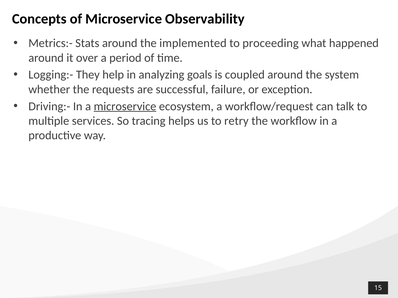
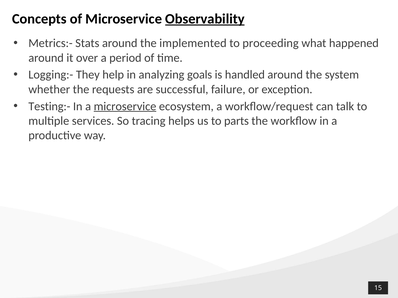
Observability underline: none -> present
coupled: coupled -> handled
Driving:-: Driving:- -> Testing:-
retry: retry -> parts
